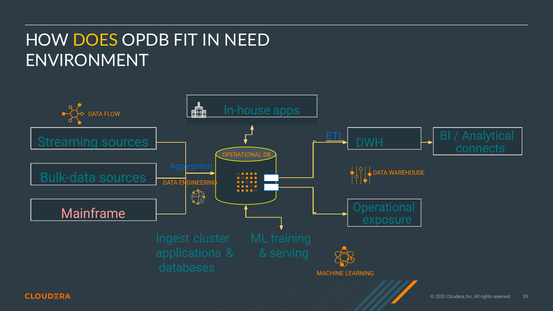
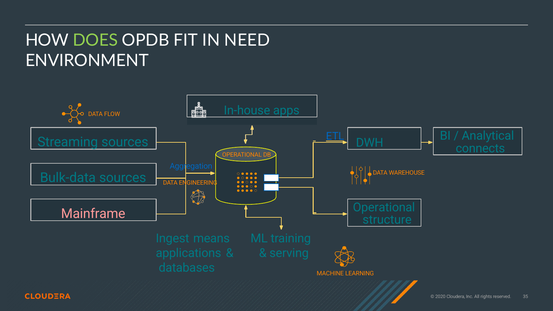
DOES colour: yellow -> light green
exposure: exposure -> structure
cluster: cluster -> means
